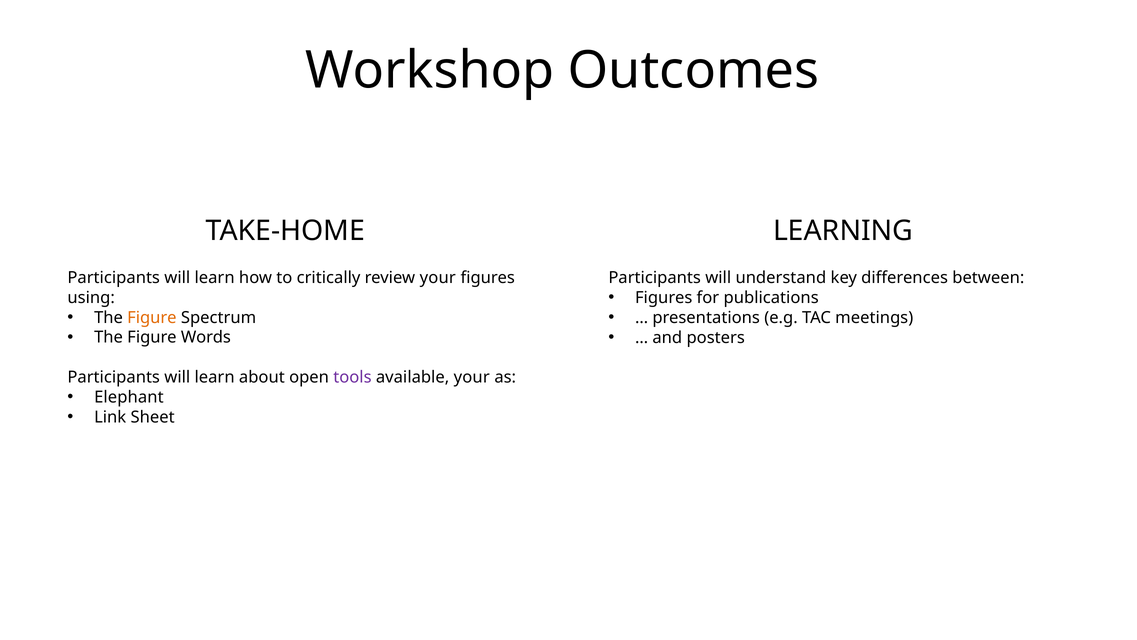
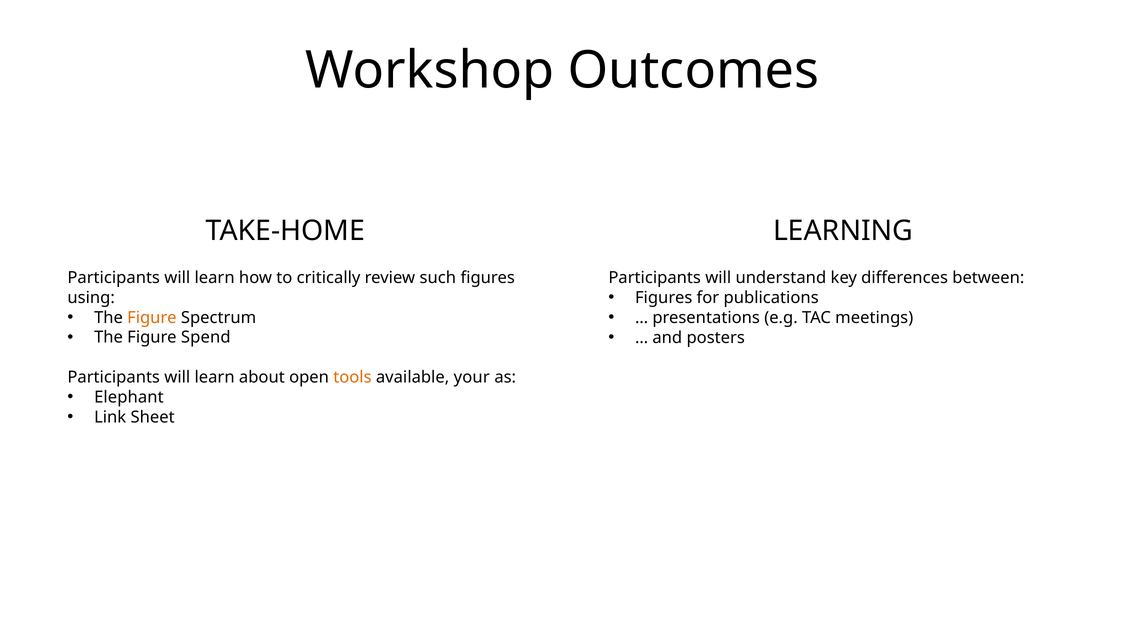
review your: your -> such
Words: Words -> Spend
tools colour: purple -> orange
